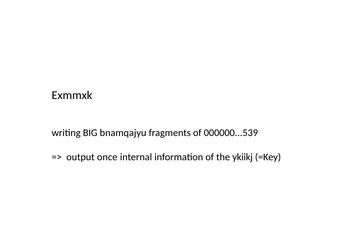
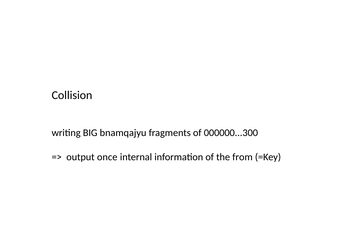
Exmmxk: Exmmxk -> Collision
000000...539: 000000...539 -> 000000...300
ykiikj: ykiikj -> from
